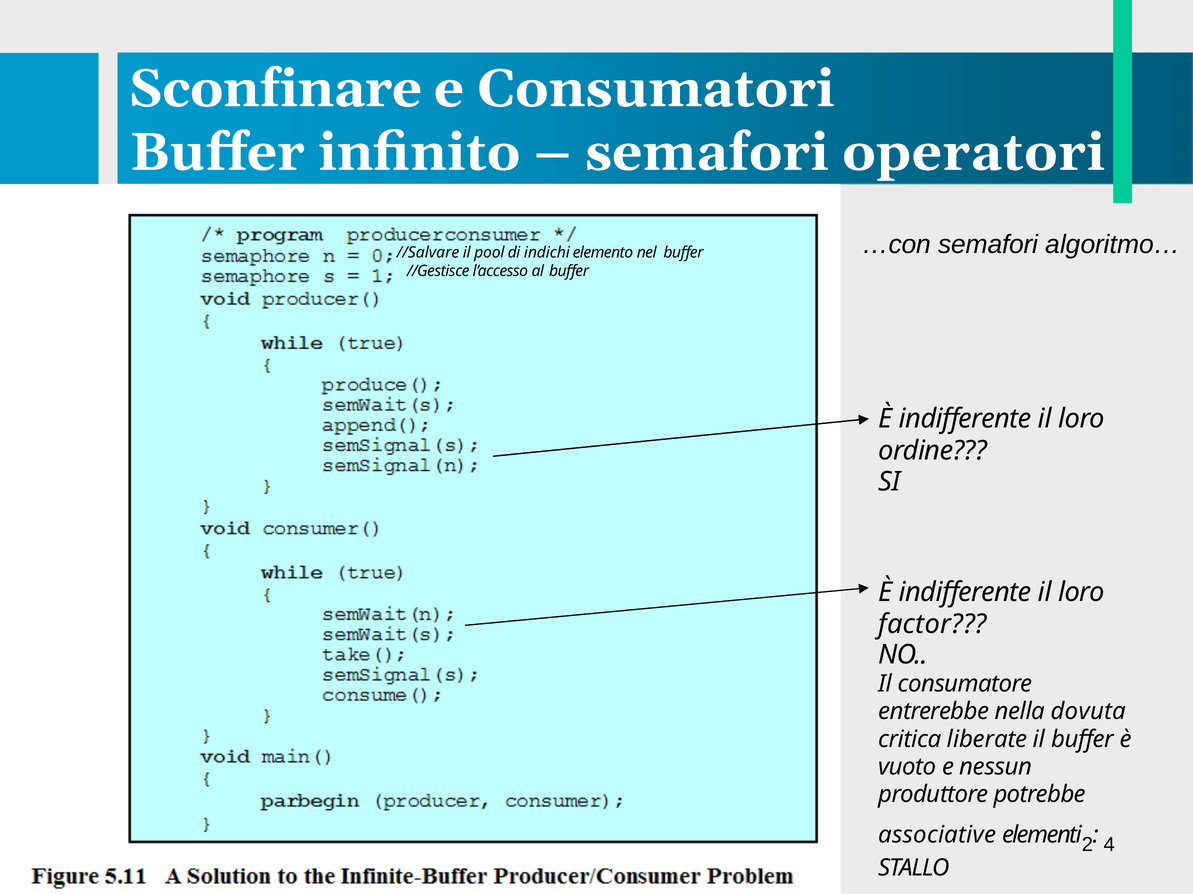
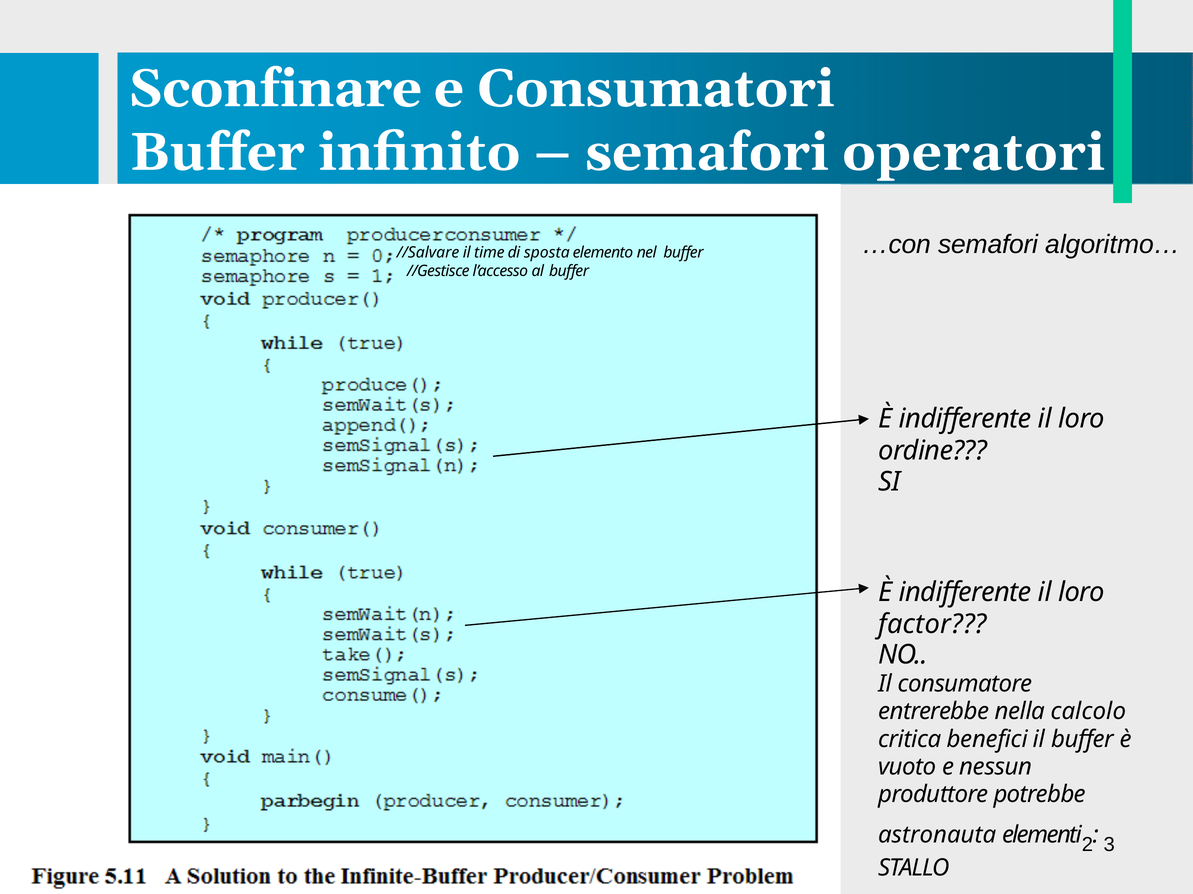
pool: pool -> time
indichi: indichi -> sposta
dovuta: dovuta -> calcolo
liberate: liberate -> benefici
associative: associative -> astronauta
4: 4 -> 3
